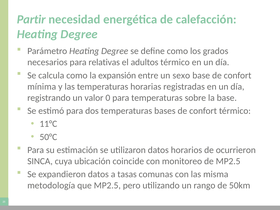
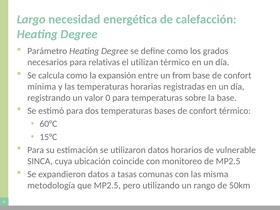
Partir: Partir -> Largo
adultos: adultos -> utilizan
sexo: sexo -> from
11°C: 11°C -> 60°C
50°C: 50°C -> 15°C
ocurrieron: ocurrieron -> vulnerable
